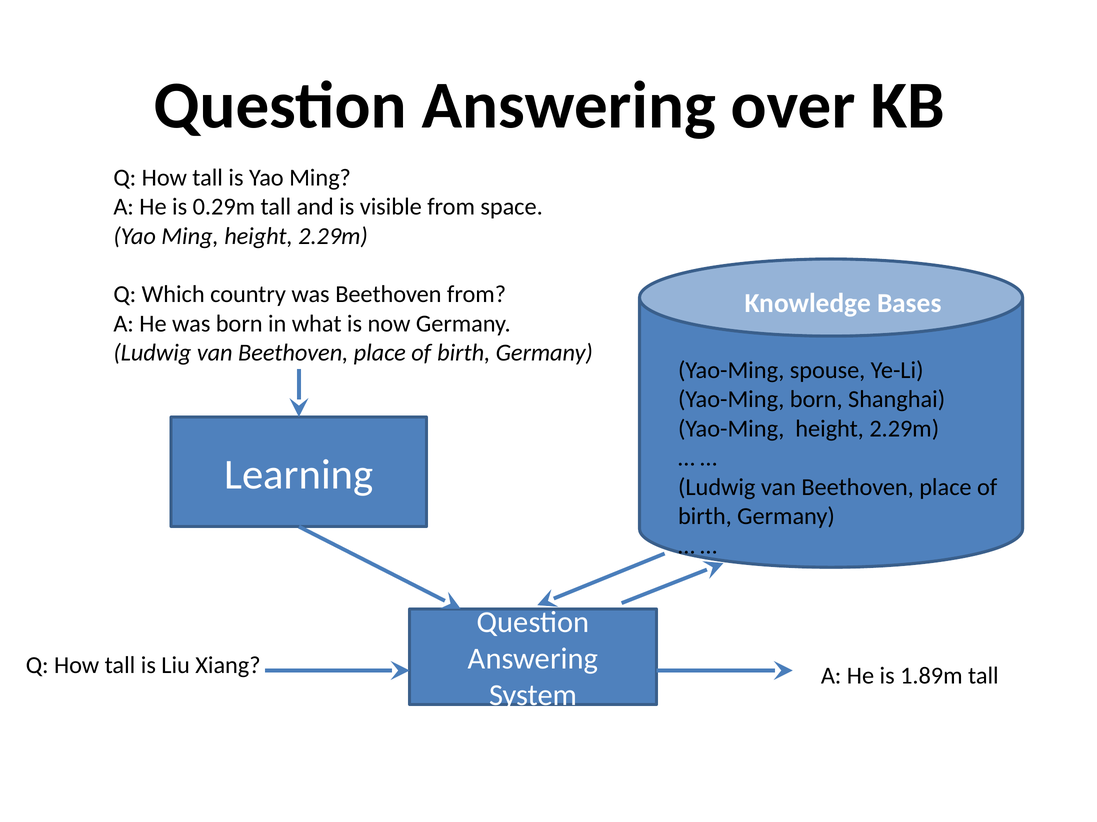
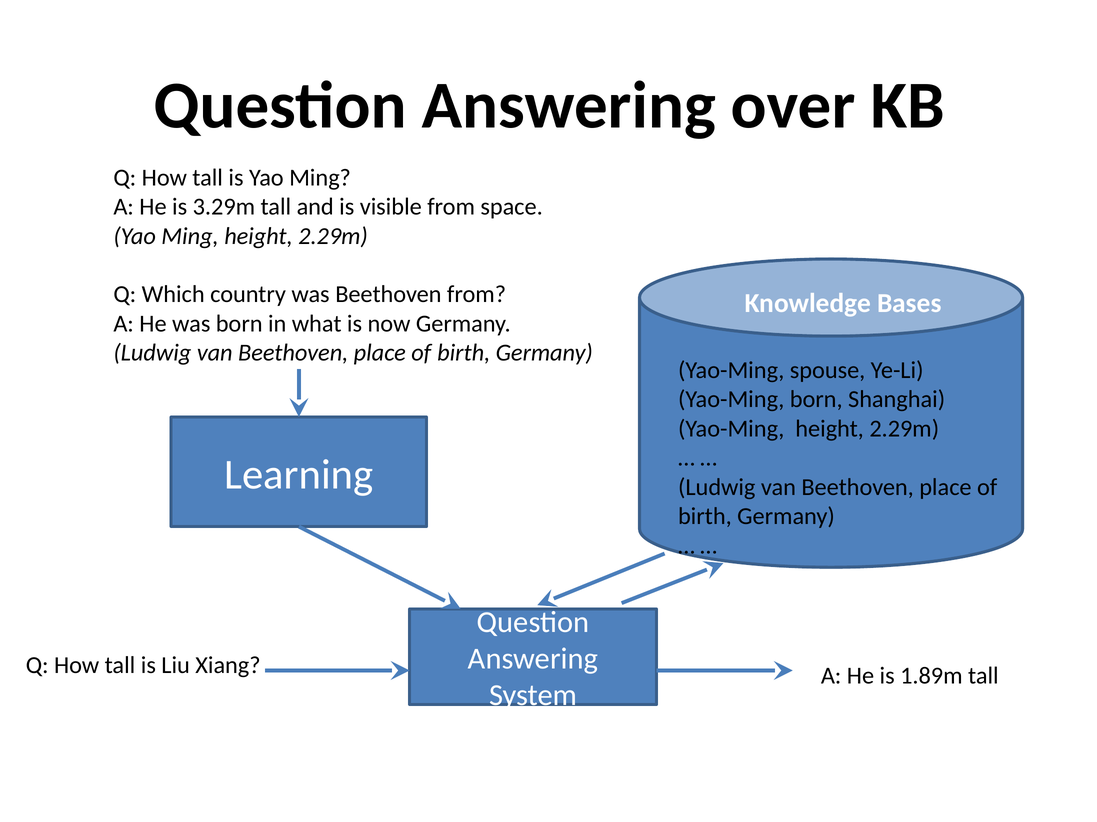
0.29m: 0.29m -> 3.29m
